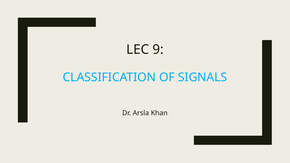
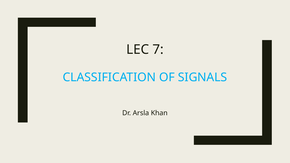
9: 9 -> 7
